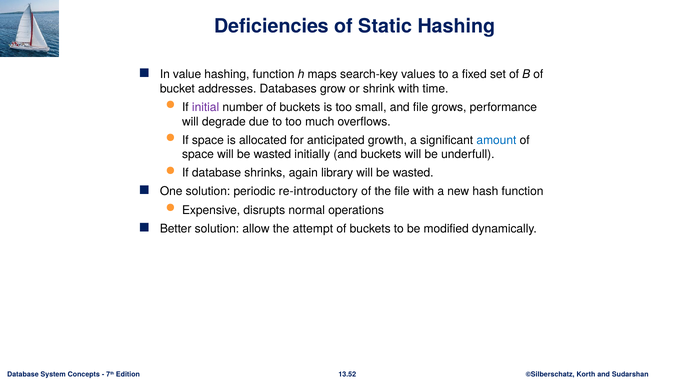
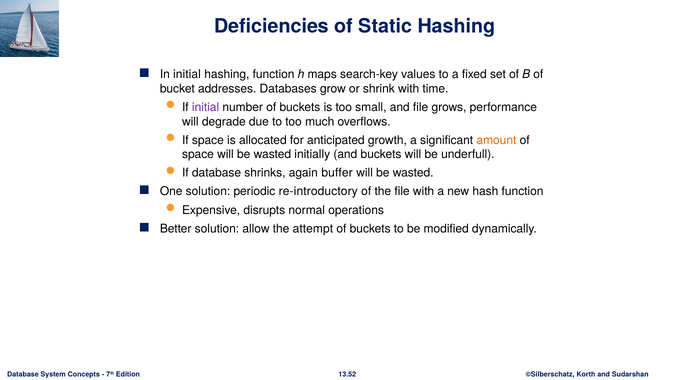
In value: value -> initial
amount colour: blue -> orange
library: library -> buffer
